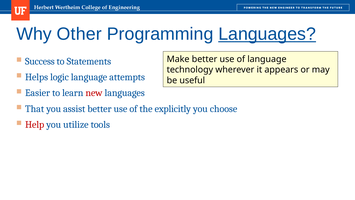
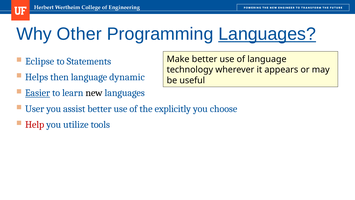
Success: Success -> Eclipse
logic: logic -> then
attempts: attempts -> dynamic
Easier underline: none -> present
new colour: red -> black
That: That -> User
